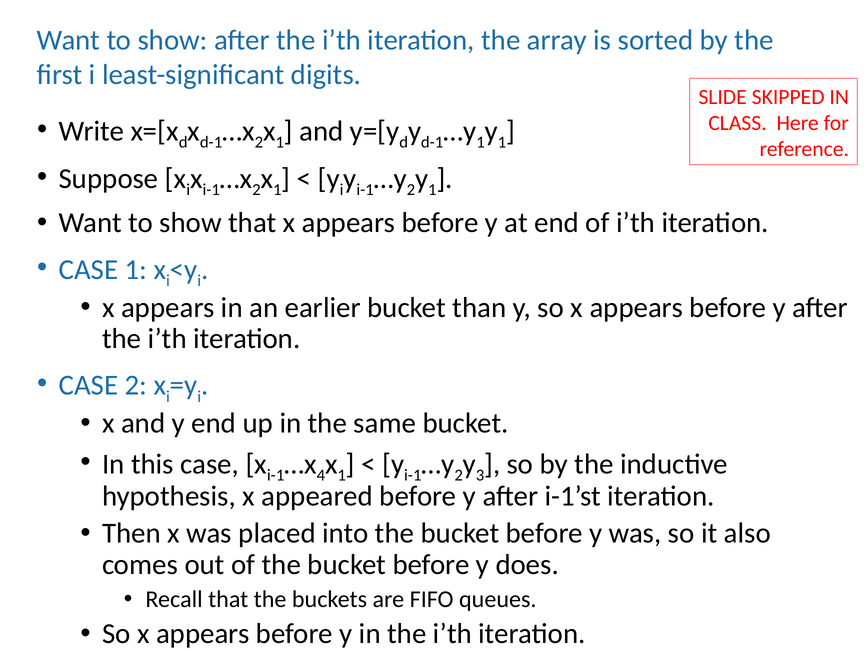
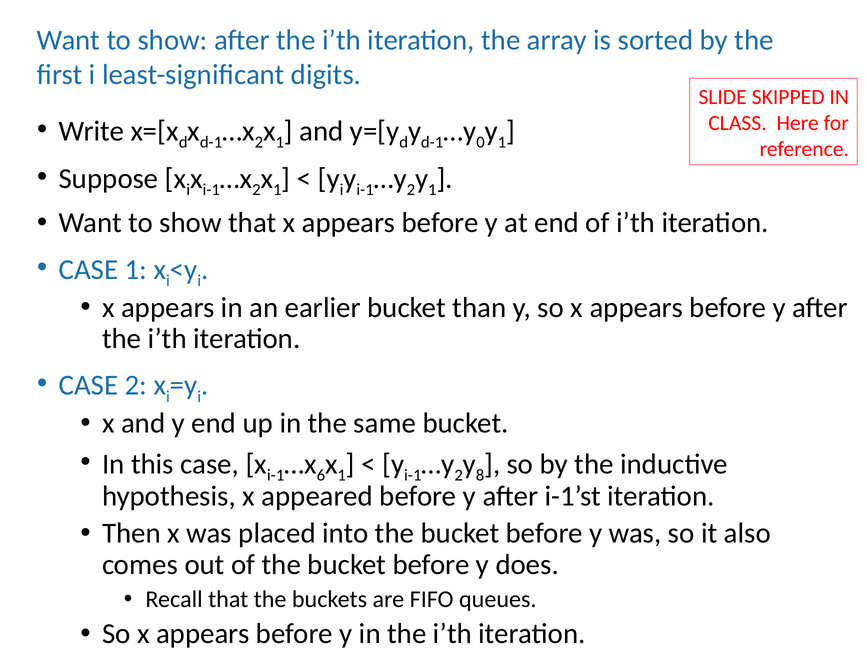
1 at (481, 142): 1 -> 0
4: 4 -> 6
3: 3 -> 8
